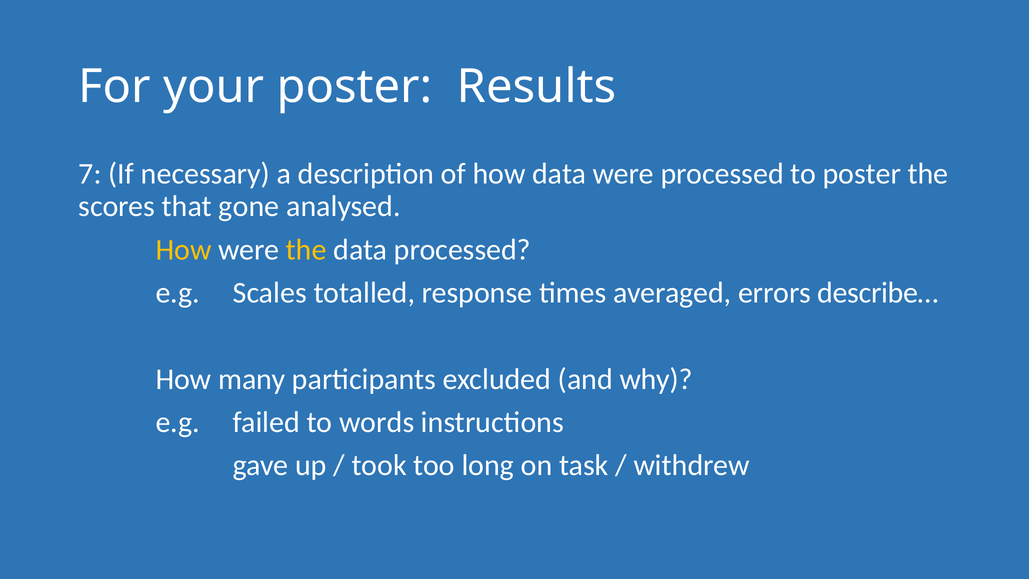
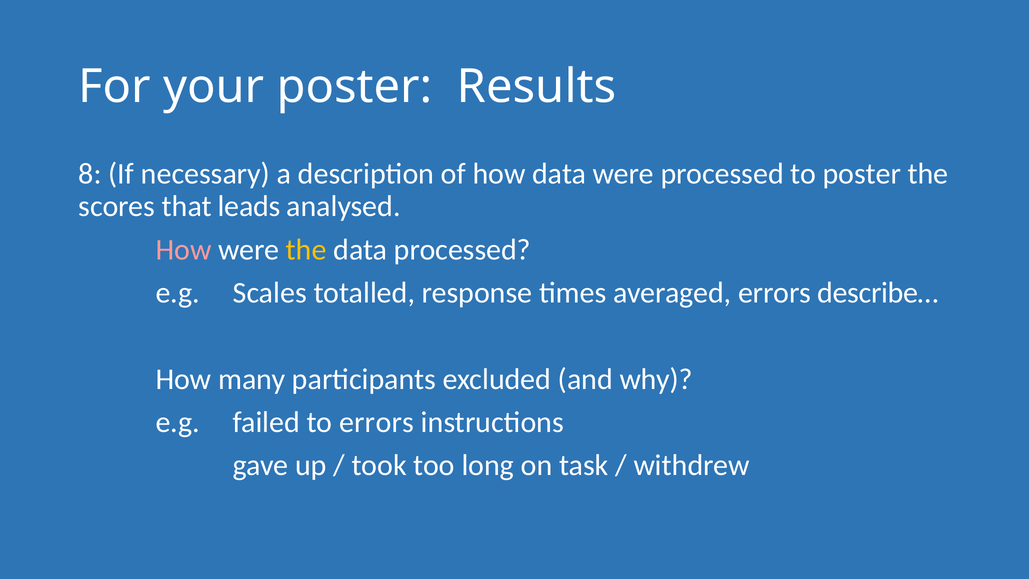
7: 7 -> 8
gone: gone -> leads
How at (184, 250) colour: yellow -> pink
to words: words -> errors
